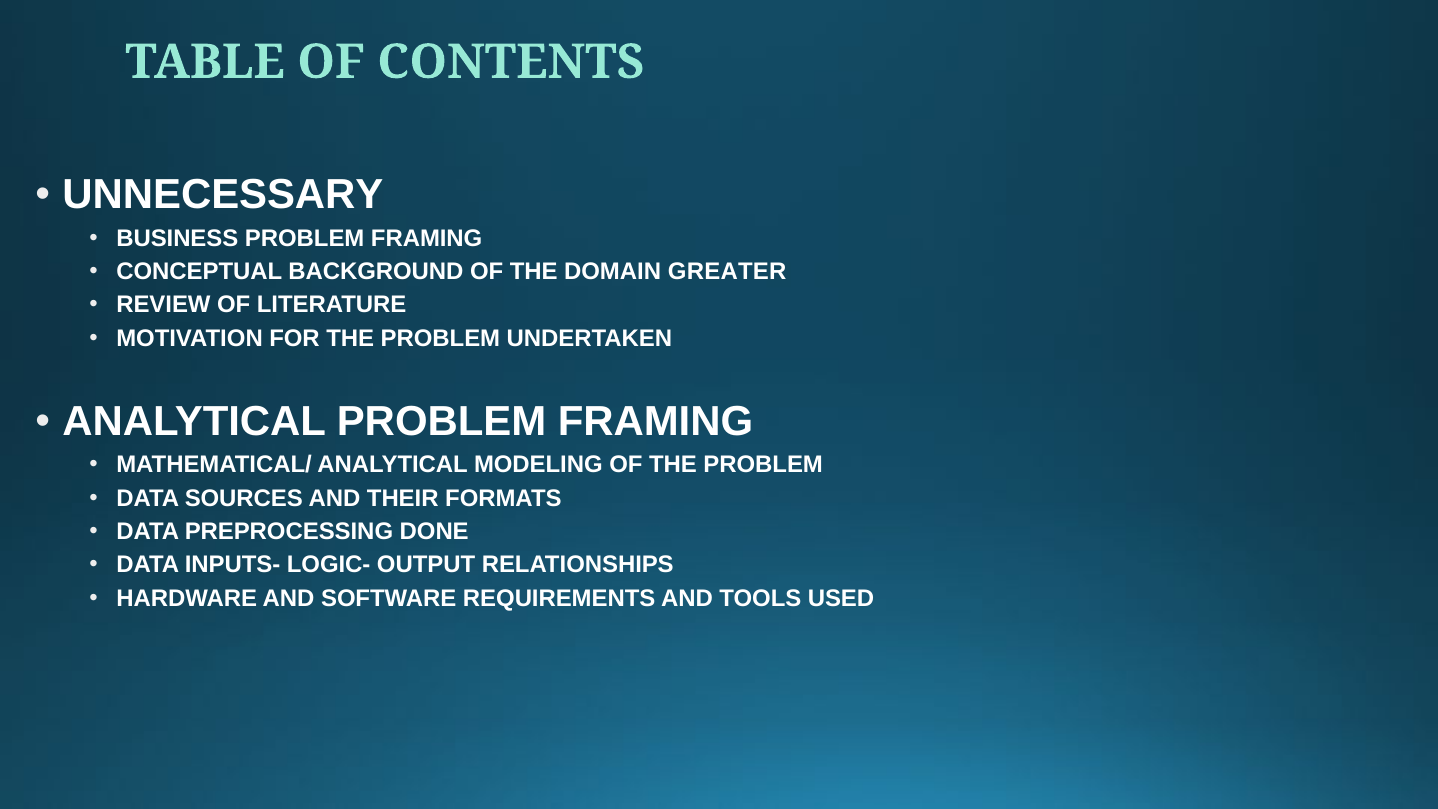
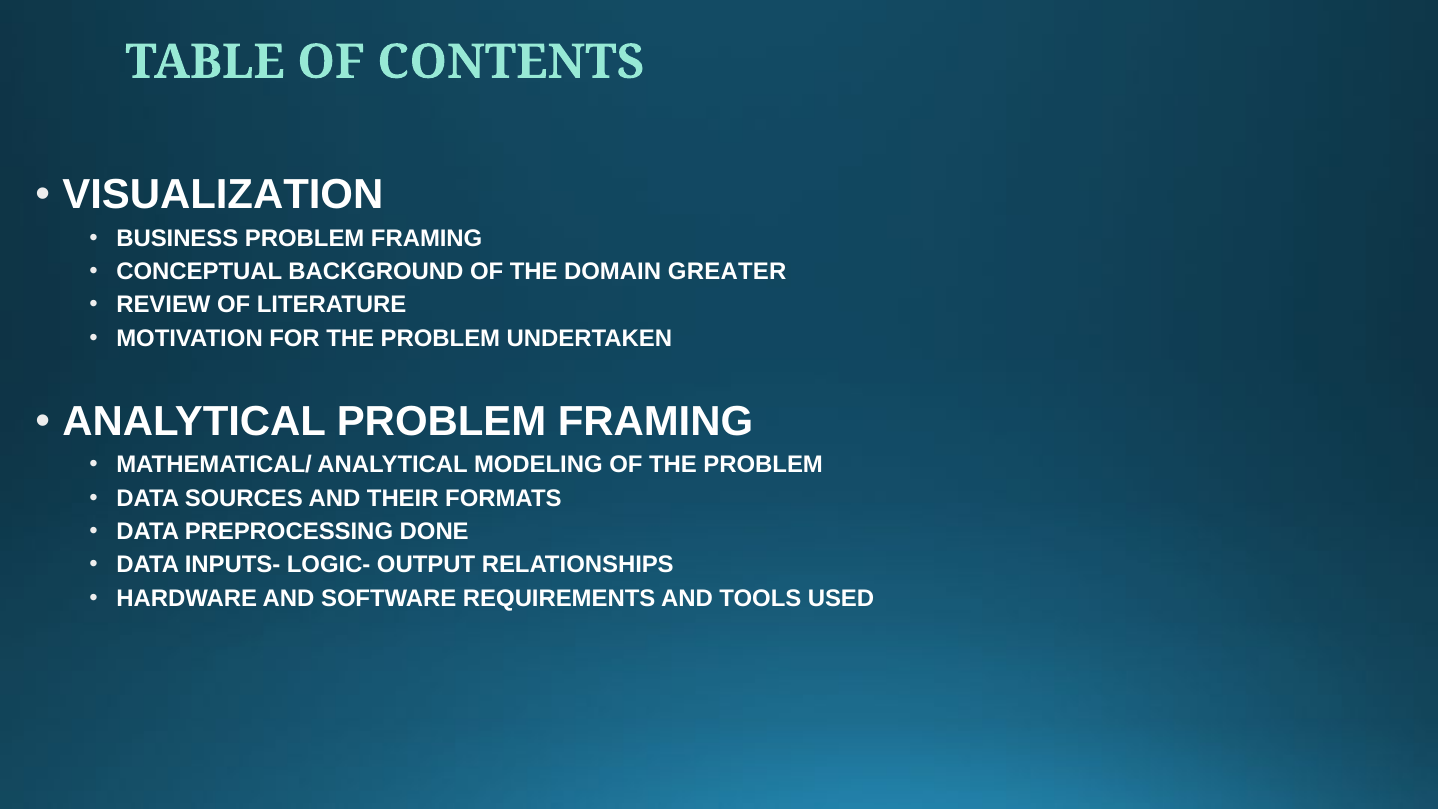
UNNECESSARY: UNNECESSARY -> VISUALIZATION
